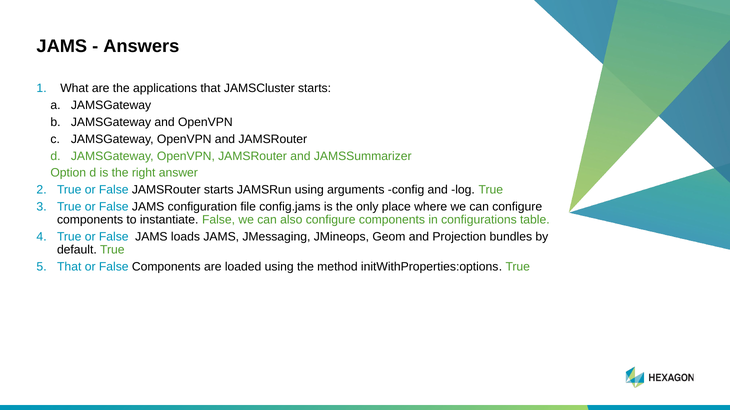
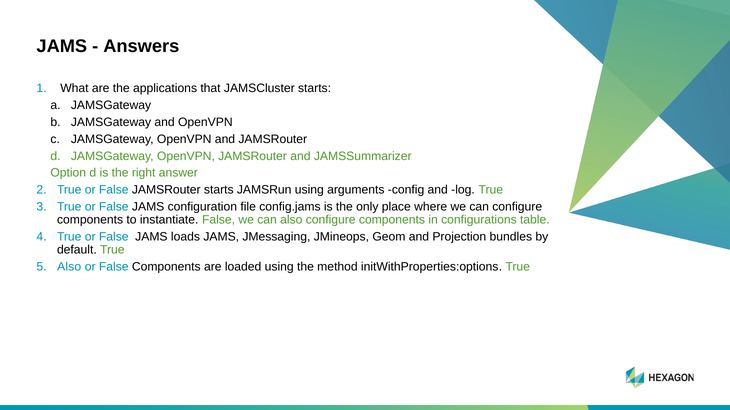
That at (69, 267): That -> Also
